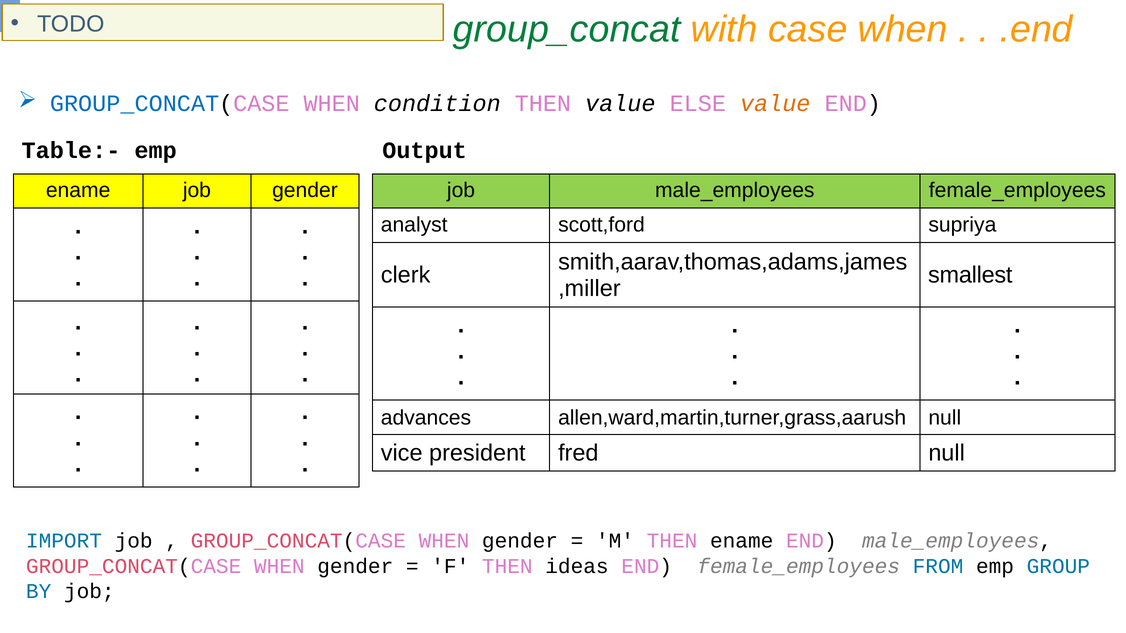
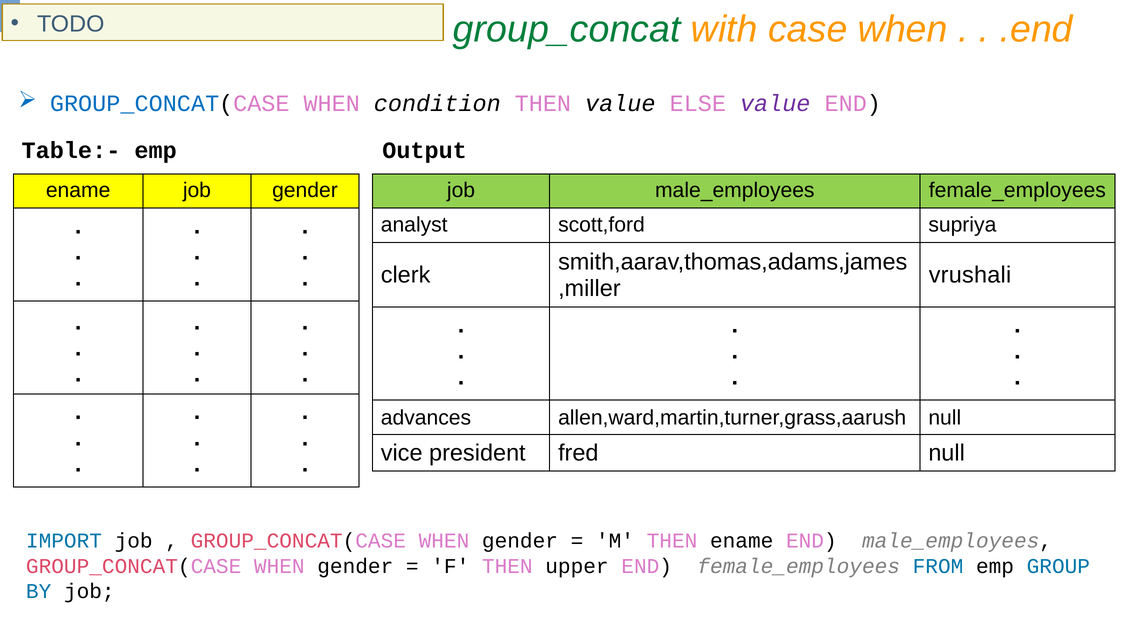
value at (775, 104) colour: orange -> purple
smallest: smallest -> vrushali
ideas: ideas -> upper
